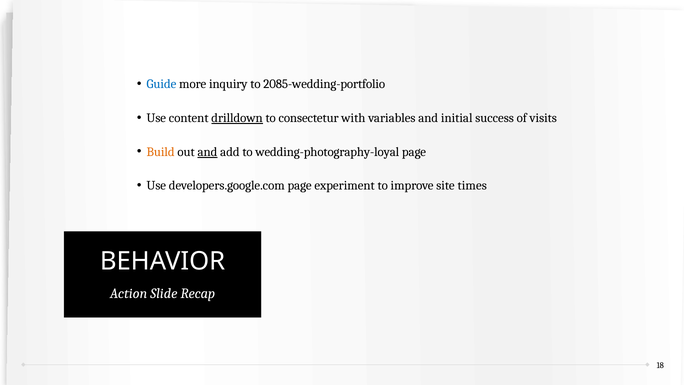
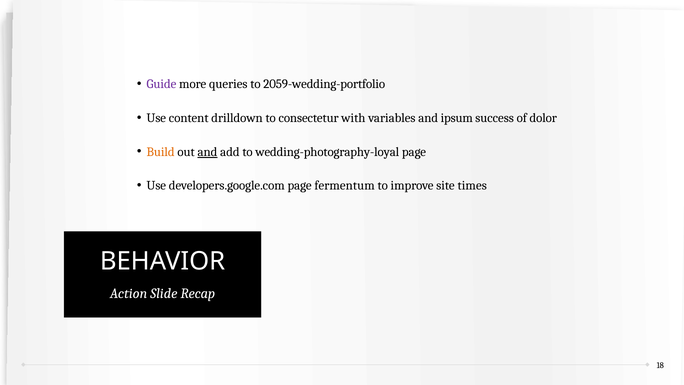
Guide colour: blue -> purple
inquiry: inquiry -> queries
2085-wedding-portfolio: 2085-wedding-portfolio -> 2059-wedding-portfolio
drilldown underline: present -> none
initial: initial -> ipsum
visits: visits -> dolor
experiment: experiment -> fermentum
